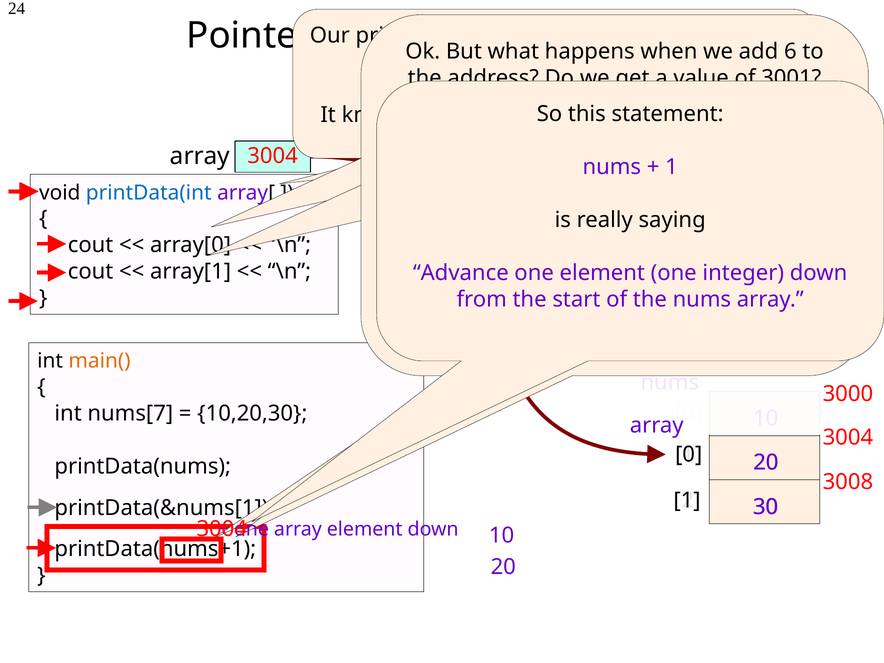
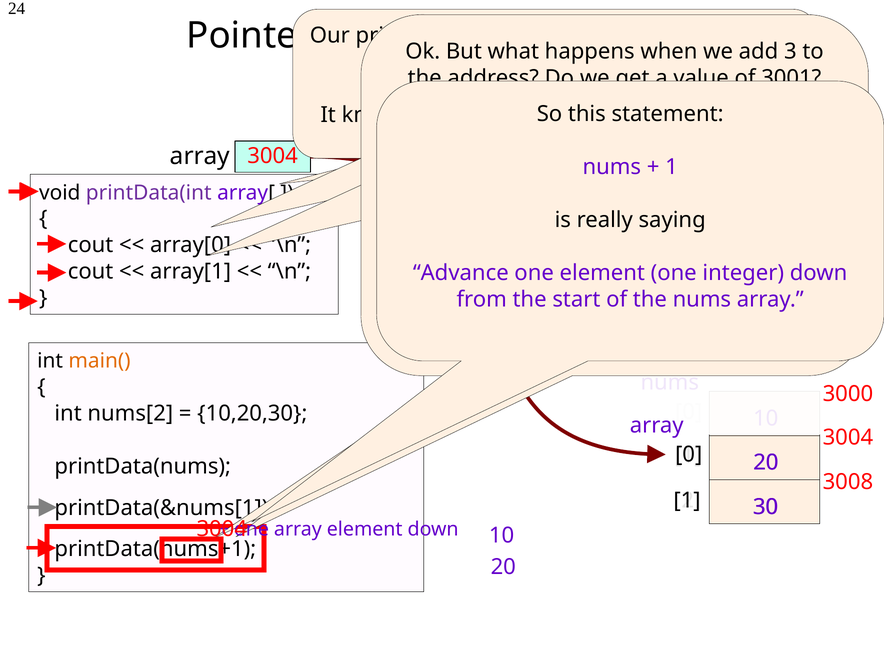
6: 6 -> 3
printData(int colour: blue -> purple
nums[7: nums[7 -> nums[2
